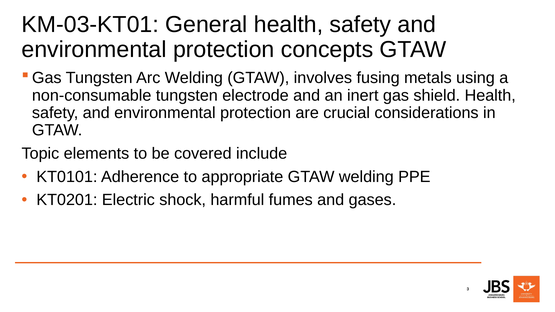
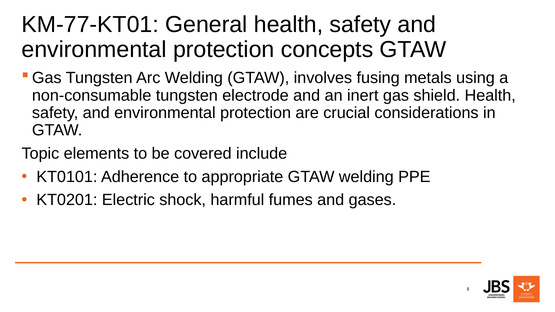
KM-03-KT01: KM-03-KT01 -> KM-77-KT01
